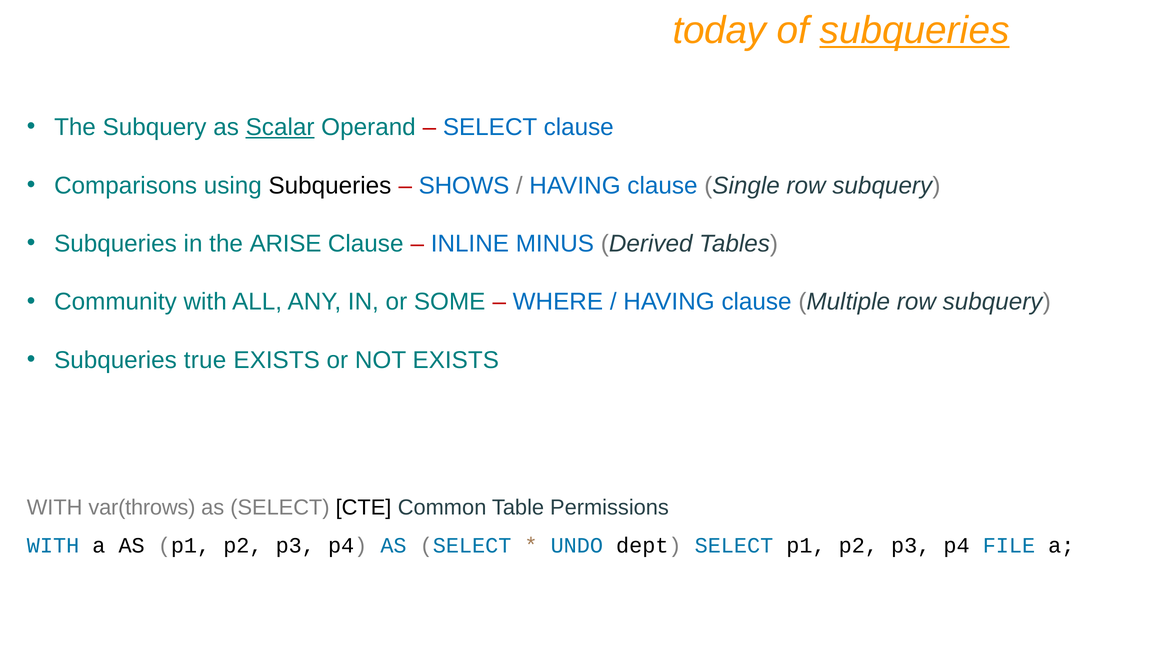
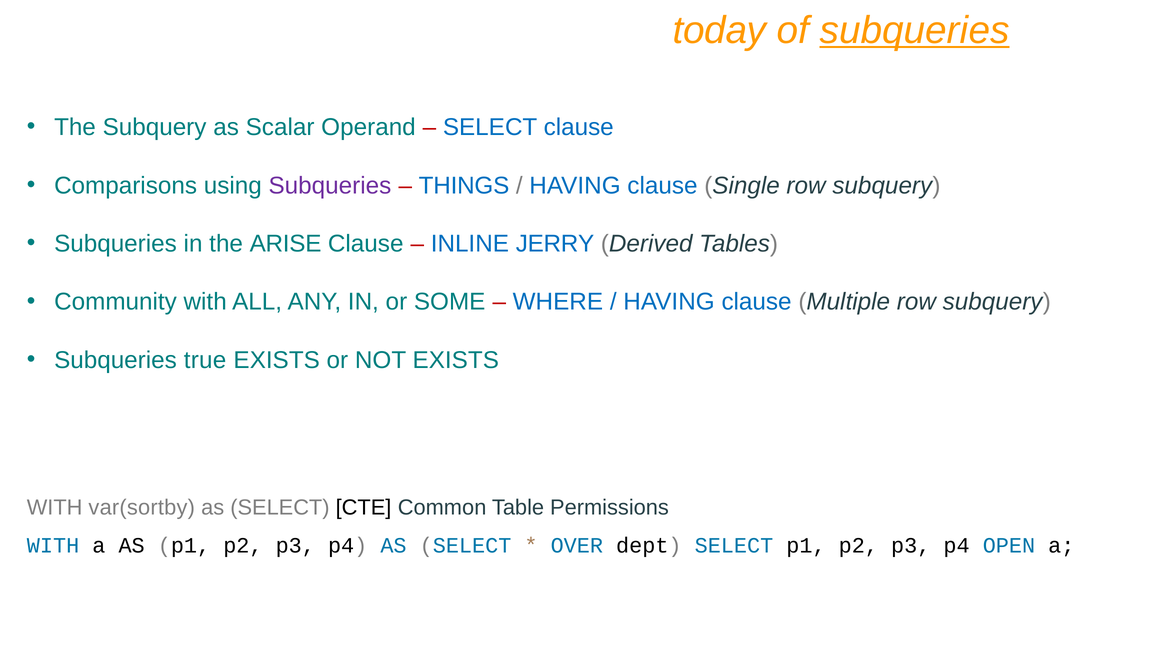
Scalar underline: present -> none
Subqueries at (330, 185) colour: black -> purple
SHOWS: SHOWS -> THINGS
MINUS: MINUS -> JERRY
var(throws: var(throws -> var(sortby
UNDO: UNDO -> OVER
FILE: FILE -> OPEN
